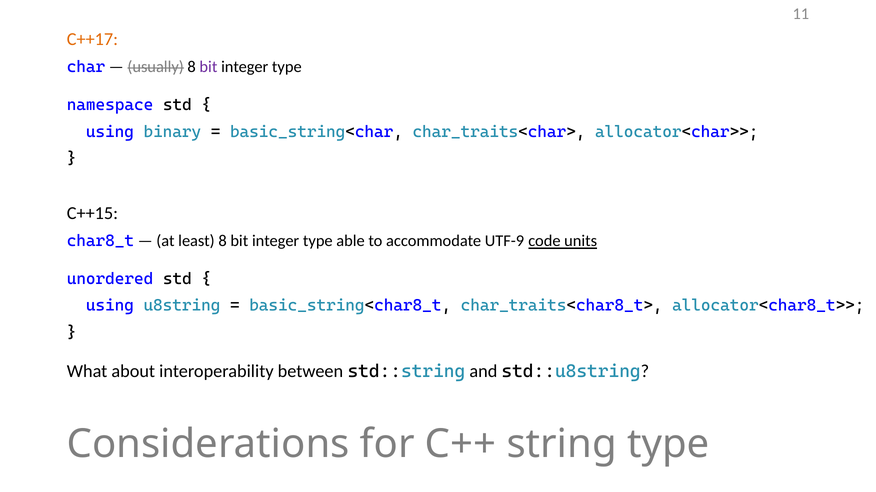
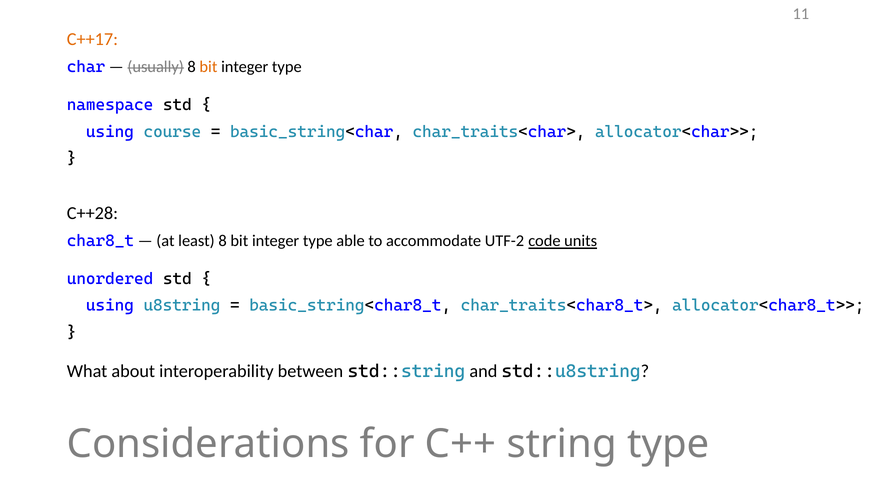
bit at (208, 67) colour: purple -> orange
binary: binary -> course
C++15: C++15 -> C++28
UTF-9: UTF-9 -> UTF-2
